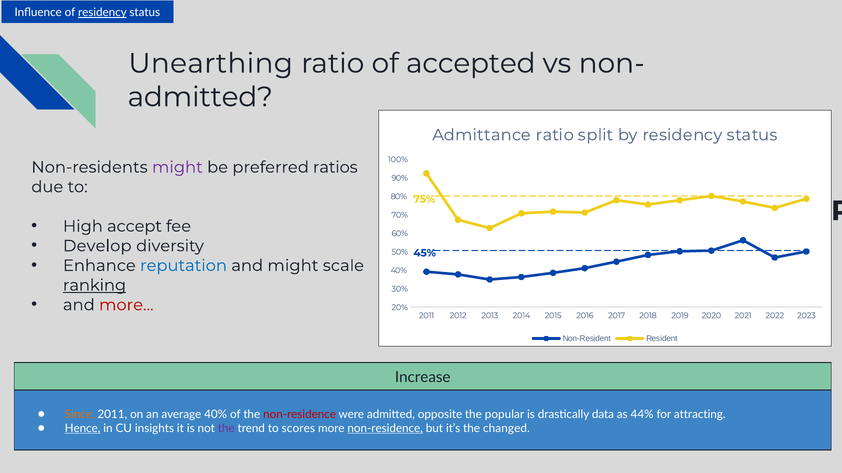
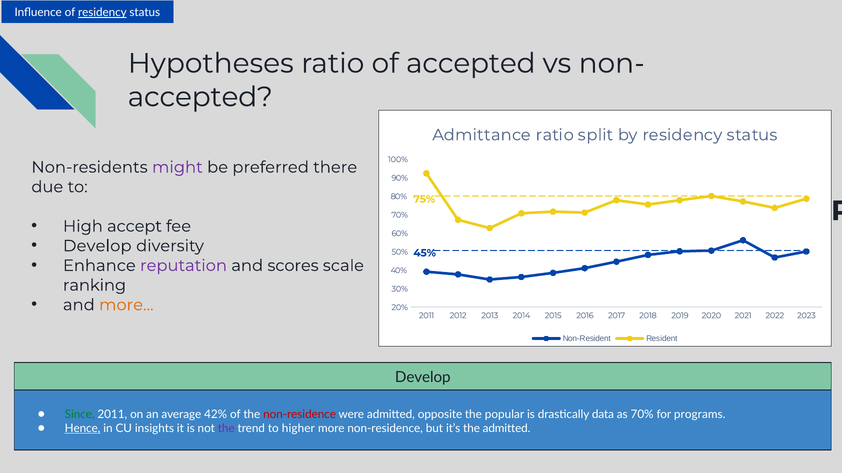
Unearthing: Unearthing -> Hypotheses
admitted at (200, 97): admitted -> accepted
ratios: ratios -> there
reputation colour: blue -> purple
and might: might -> scores
ranking underline: present -> none
more… colour: red -> orange
Increase at (423, 378): Increase -> Develop
Since colour: orange -> green
average 40%: 40% -> 42%
as 44%: 44% -> 70%
attracting: attracting -> programs
scores: scores -> higher
non-residence at (385, 429) underline: present -> none
the changed: changed -> admitted
